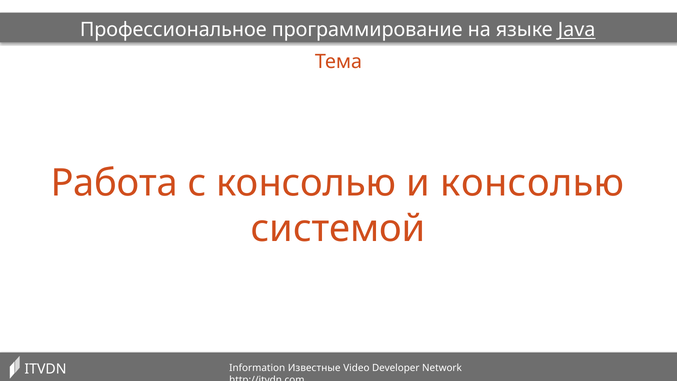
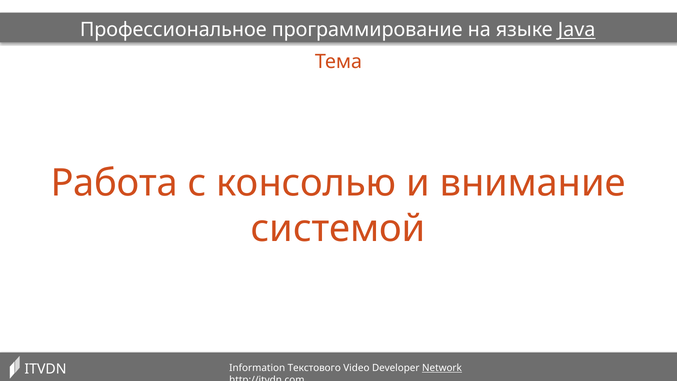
и консолью: консолью -> внимание
Известные: Известные -> Текстового
Network underline: none -> present
